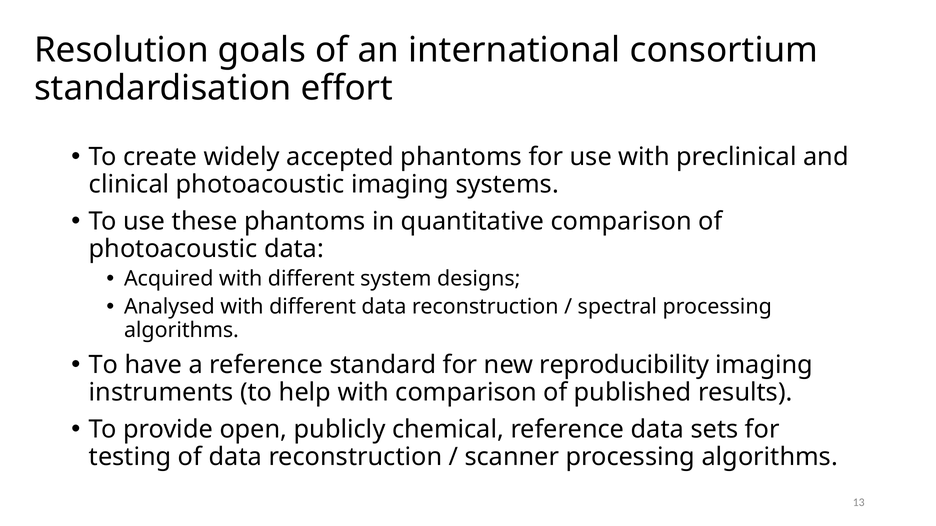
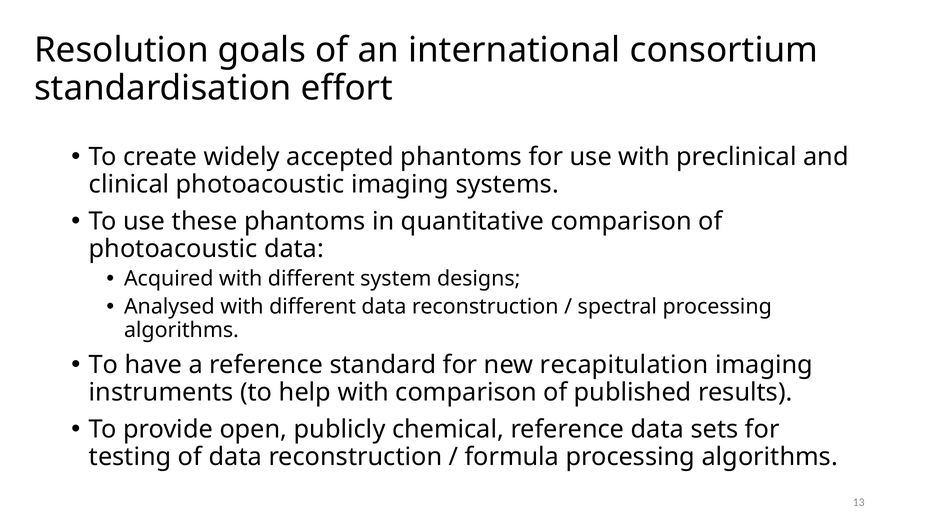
reproducibility: reproducibility -> recapitulation
scanner: scanner -> formula
